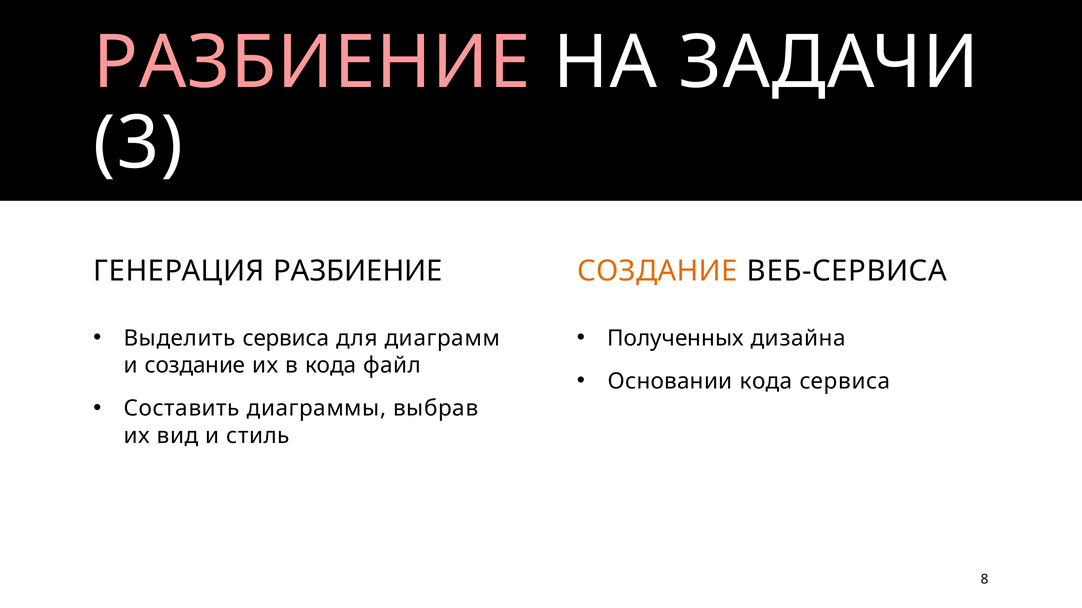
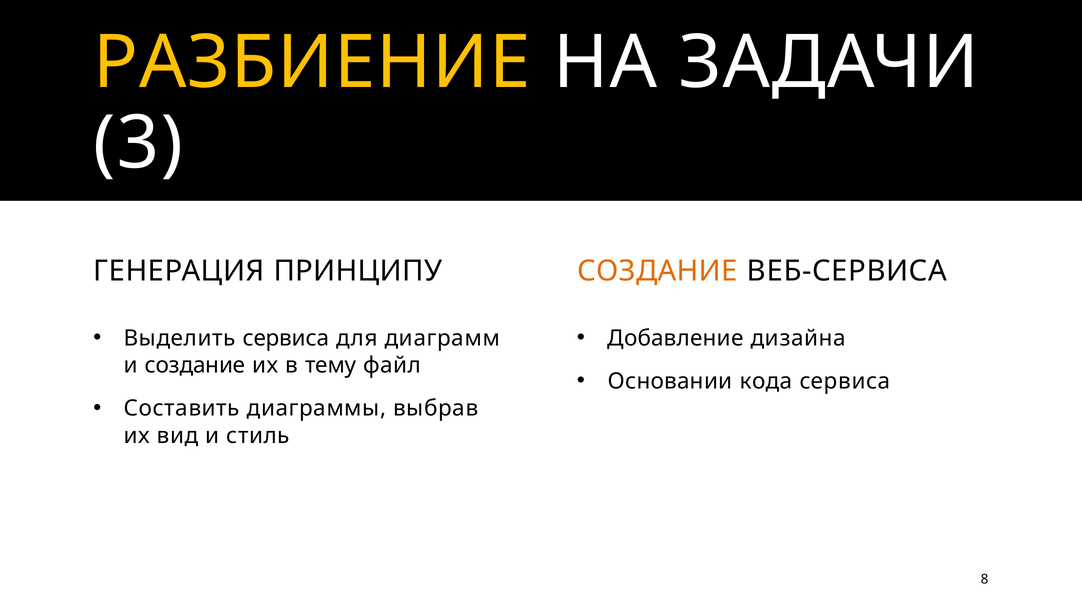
РАЗБИЕНИЕ at (312, 63) colour: pink -> yellow
ГЕНЕРАЦИЯ РАЗБИЕНИЕ: РАЗБИЕНИЕ -> ПРИНЦИПУ
Полученных: Полученных -> Добавление
в кода: кода -> тему
